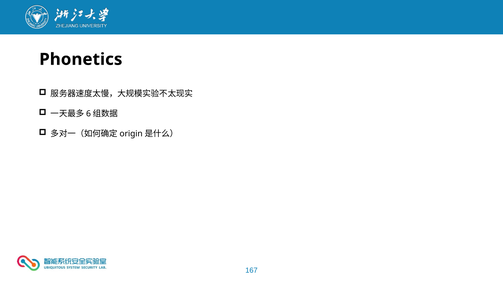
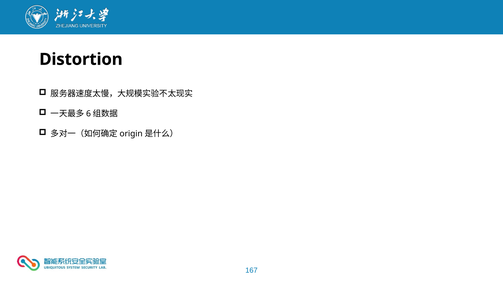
Phonetics: Phonetics -> Distortion
